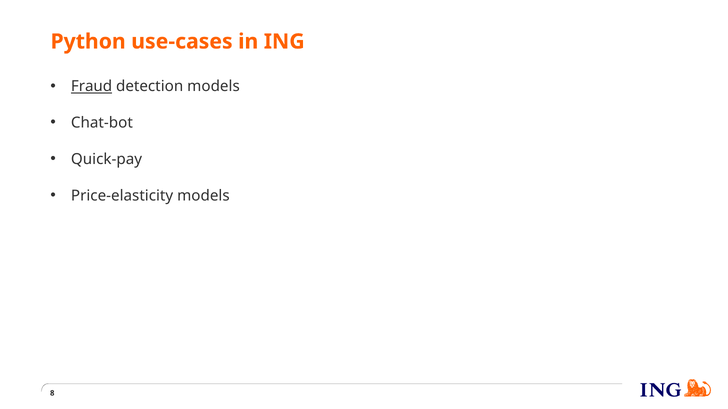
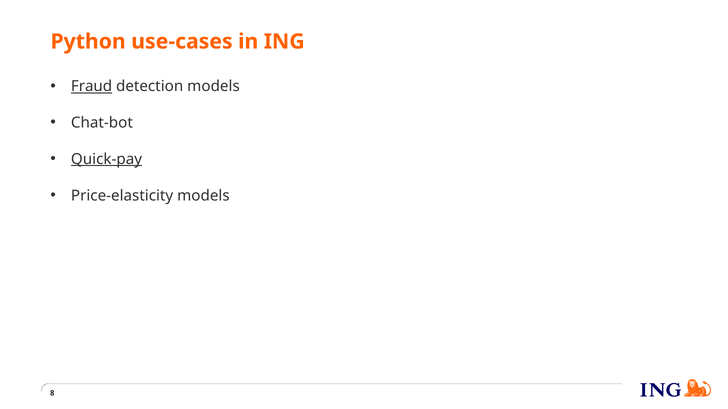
Quick-pay underline: none -> present
